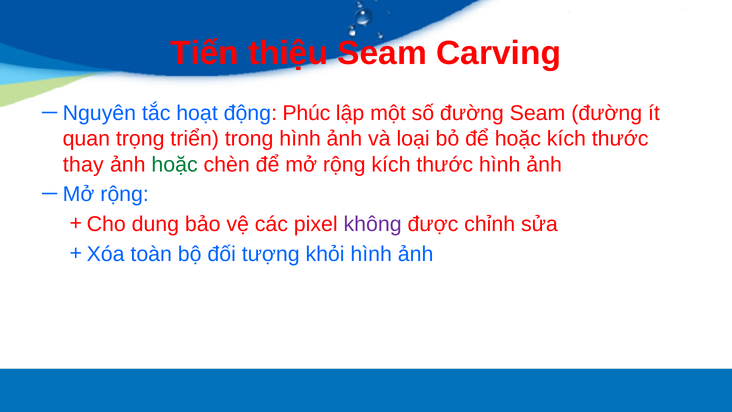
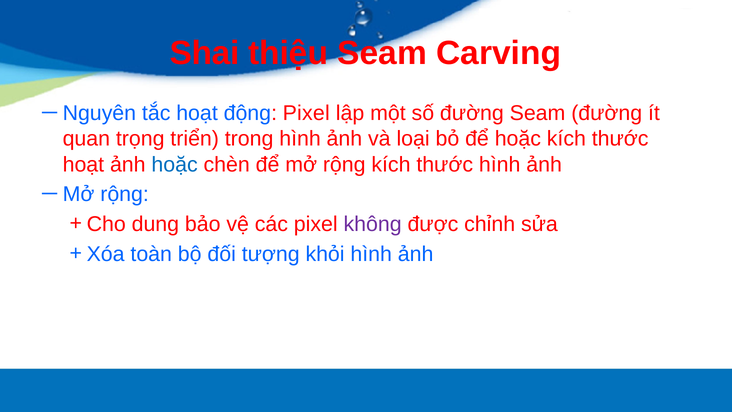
Tiến: Tiến -> Shai
động Phúc: Phúc -> Pixel
thay at (83, 164): thay -> hoạt
hoặc at (175, 164) colour: green -> blue
